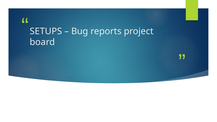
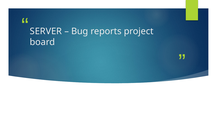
SETUPS: SETUPS -> SERVER
